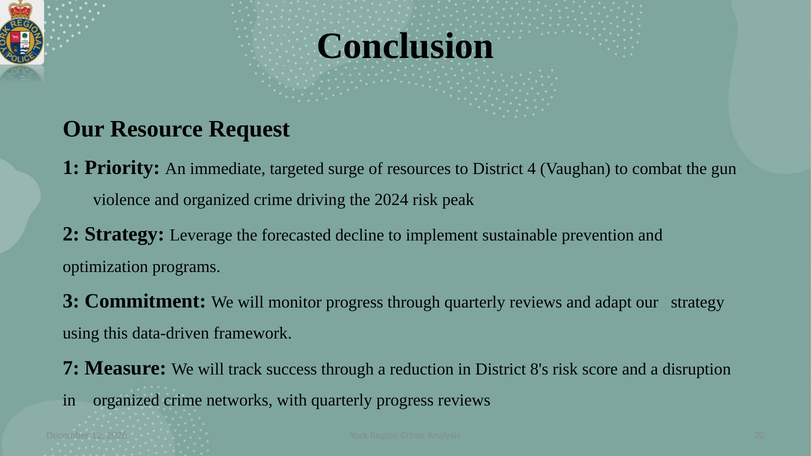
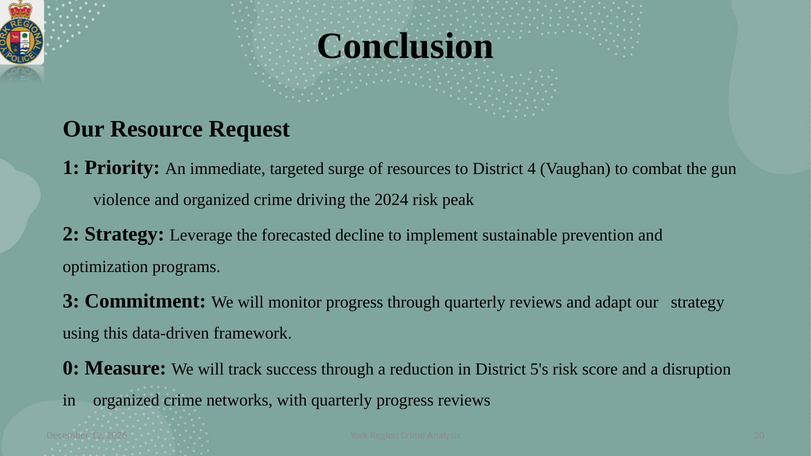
7: 7 -> 0
8's: 8's -> 5's
